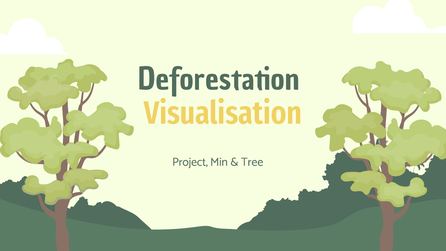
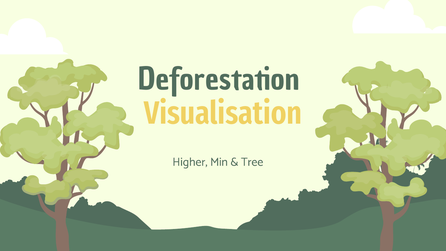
Project: Project -> Higher
